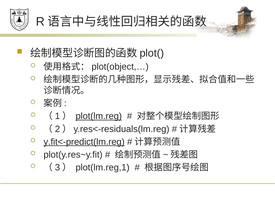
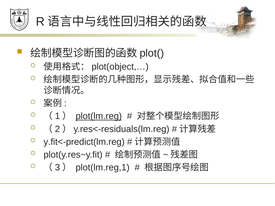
y.fit<-predict(lm.reg underline: present -> none
